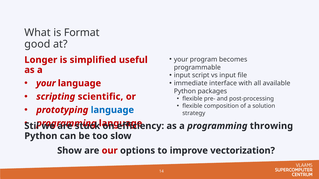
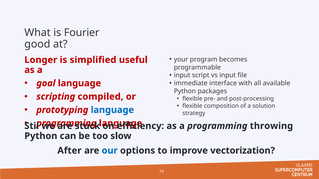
Format: Format -> Fourier
your at (46, 83): your -> goal
scientific: scientific -> compiled
Show: Show -> After
our colour: red -> blue
